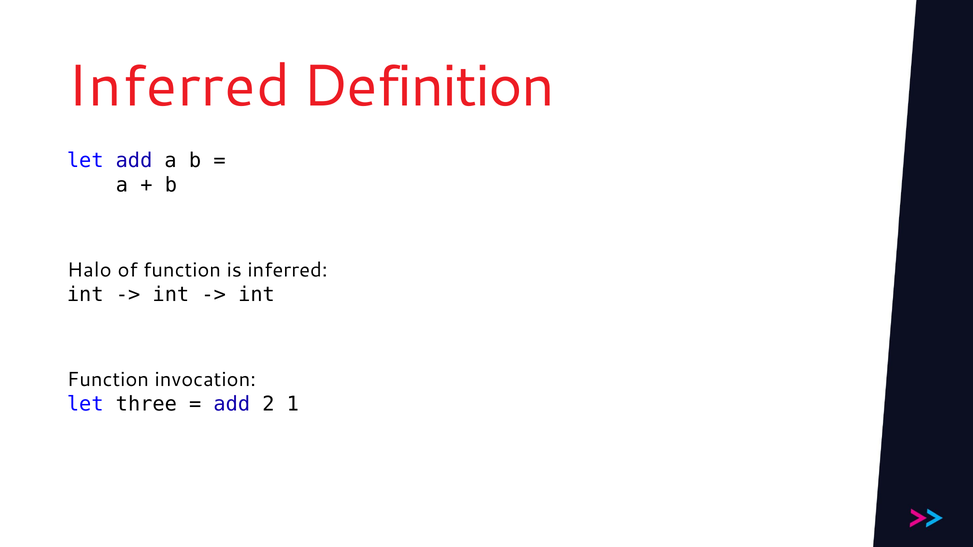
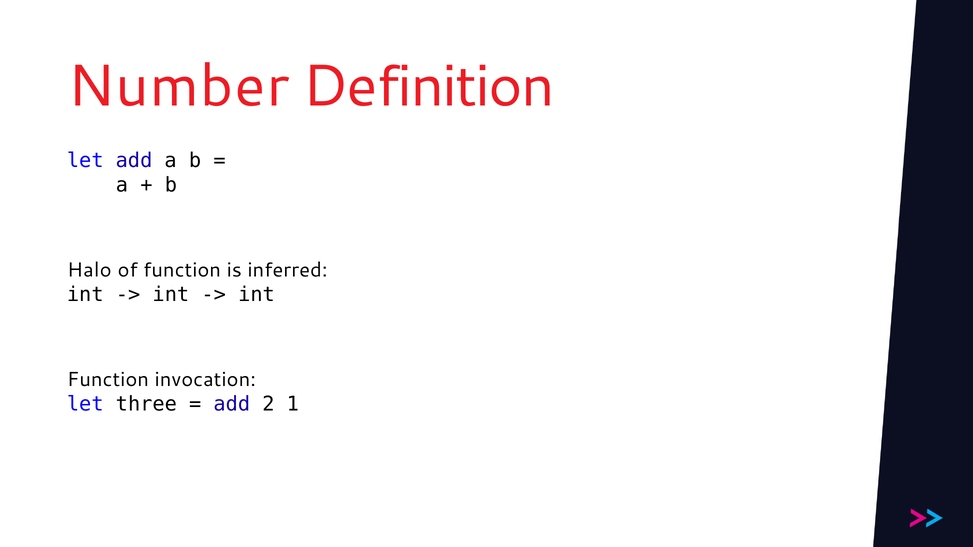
Inferred at (179, 87): Inferred -> Number
